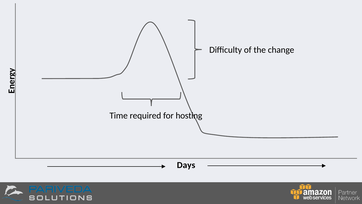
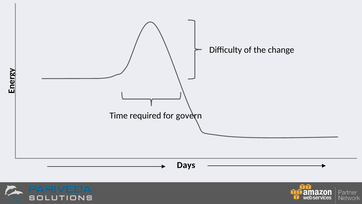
hosting: hosting -> govern
